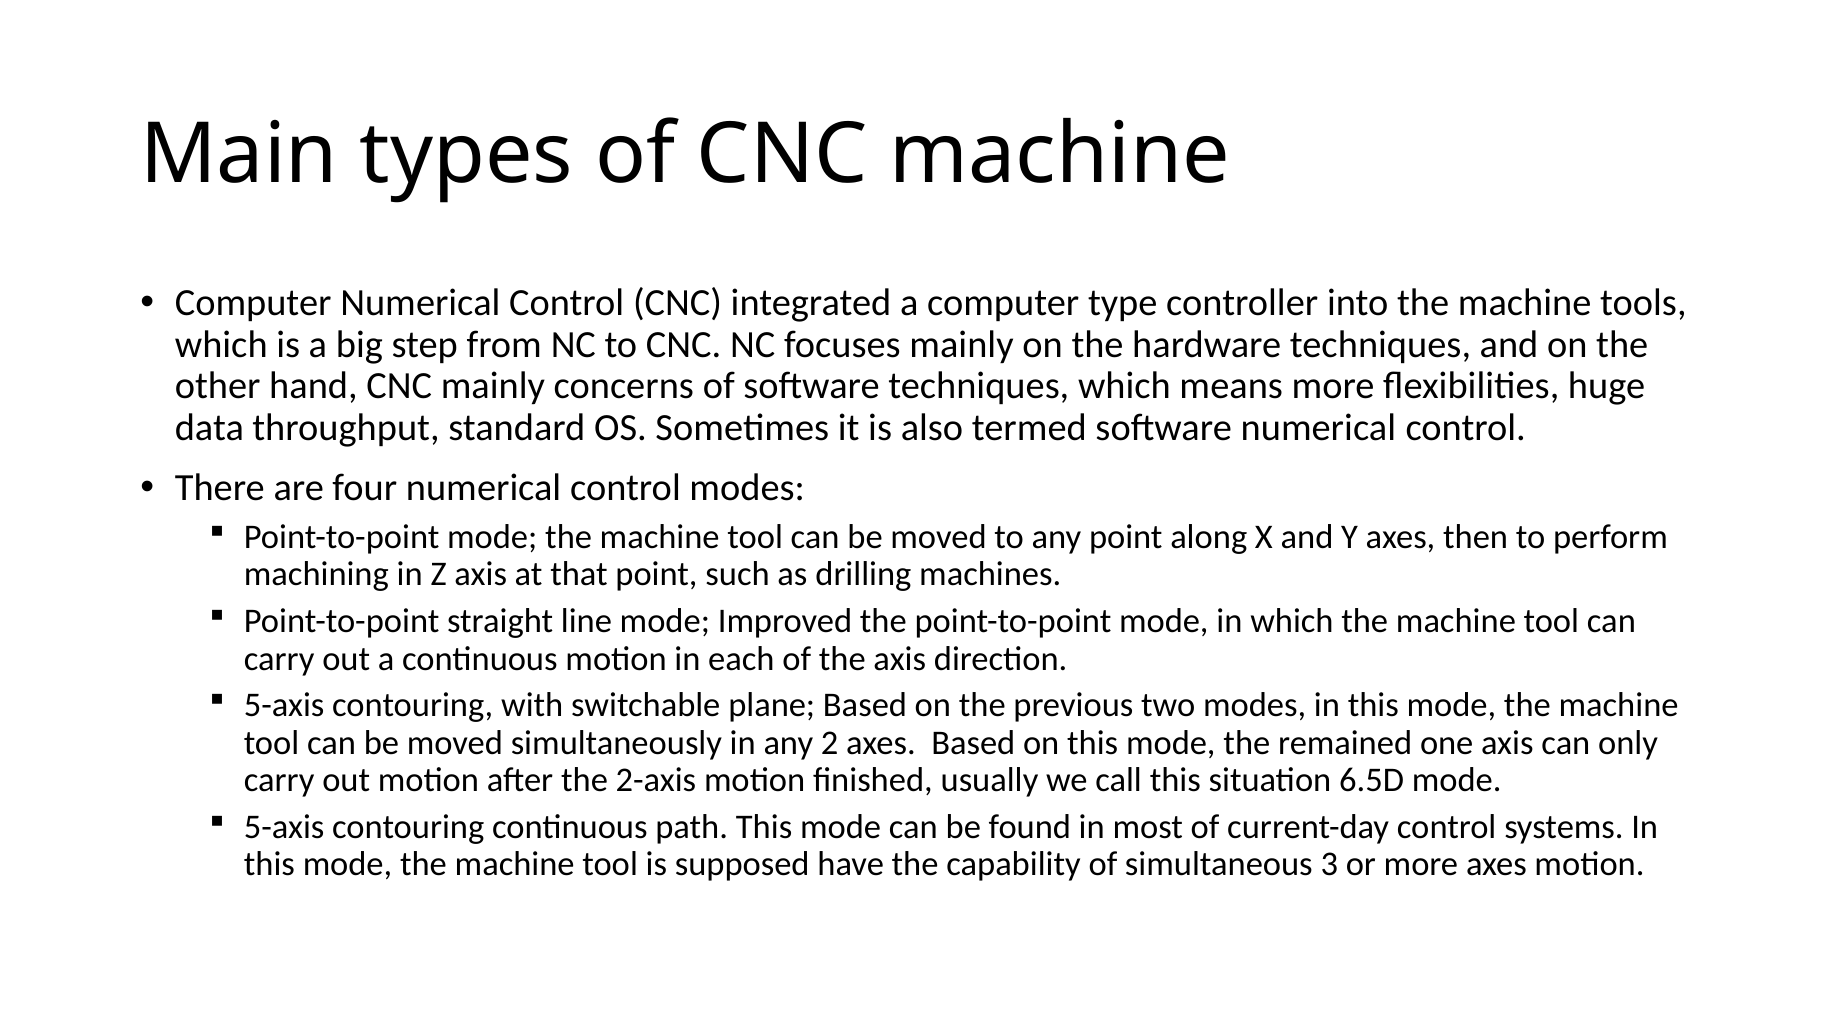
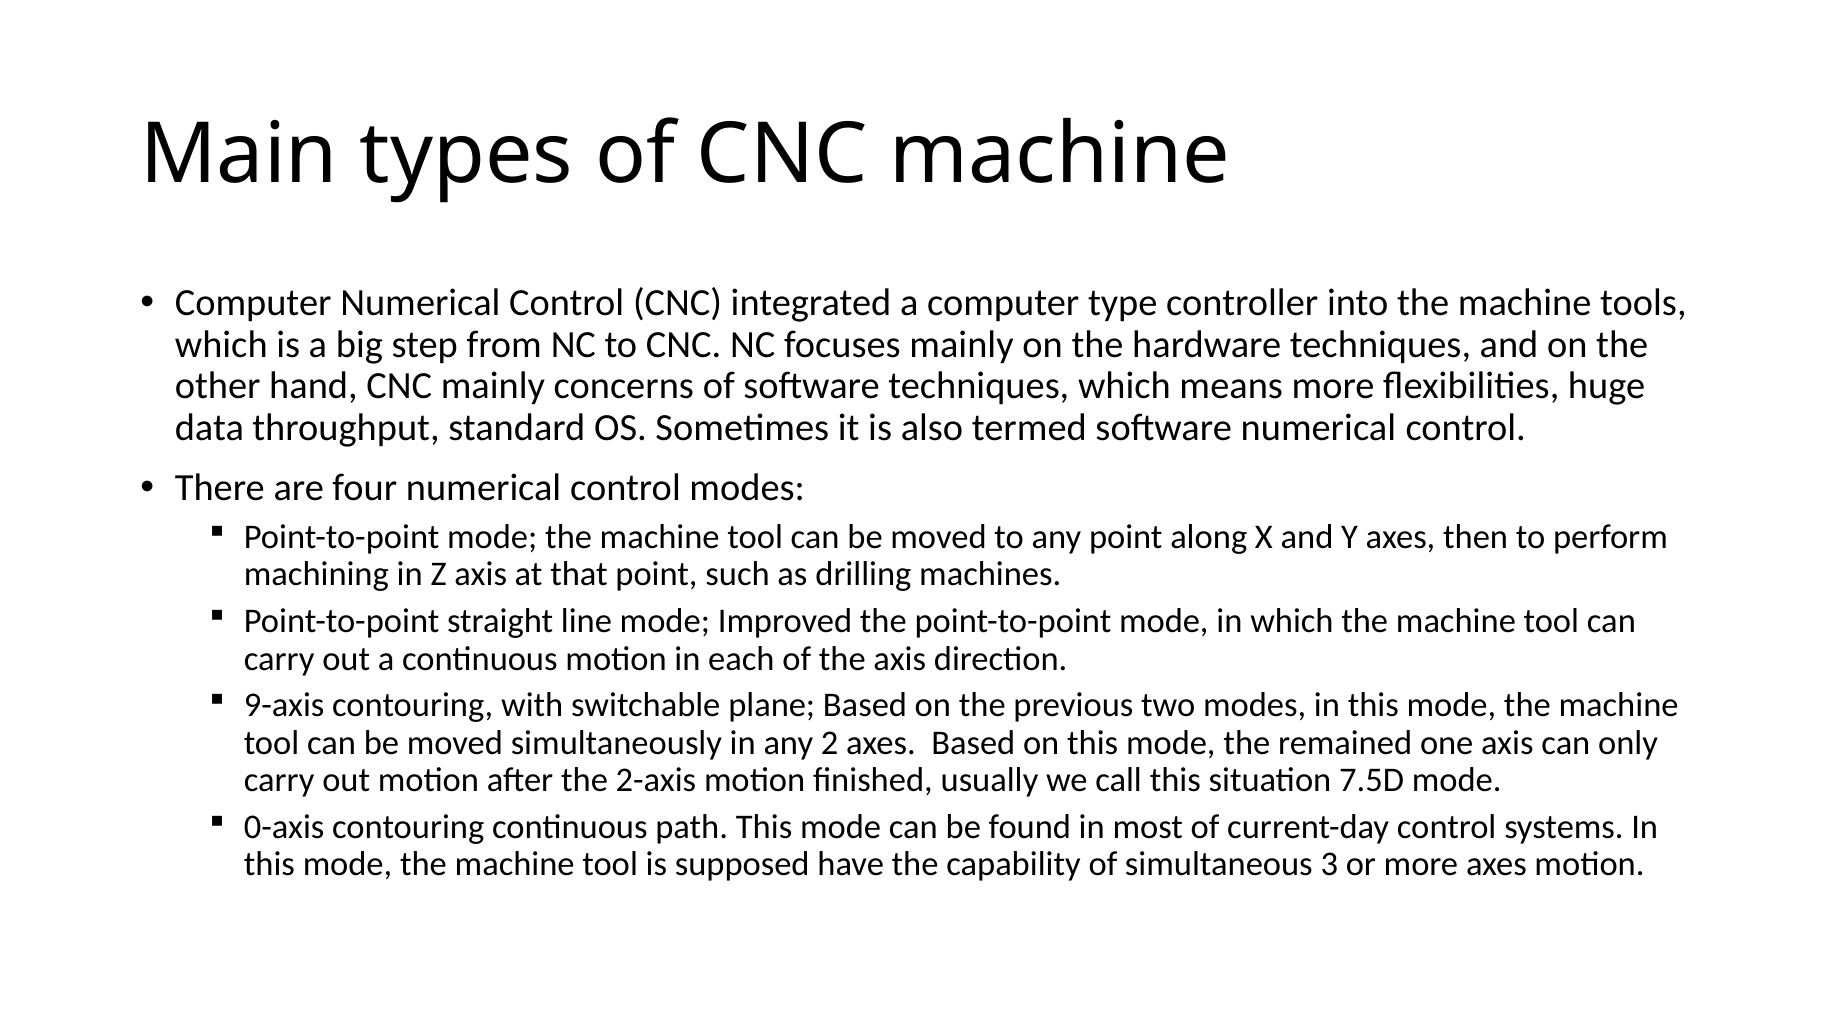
5-axis at (284, 705): 5-axis -> 9-axis
6.5D: 6.5D -> 7.5D
5-axis at (284, 827): 5-axis -> 0-axis
